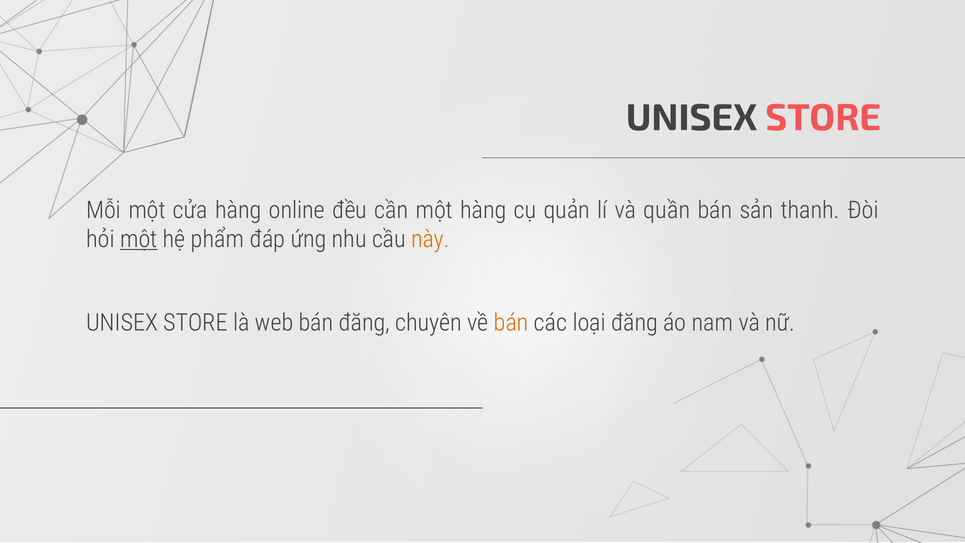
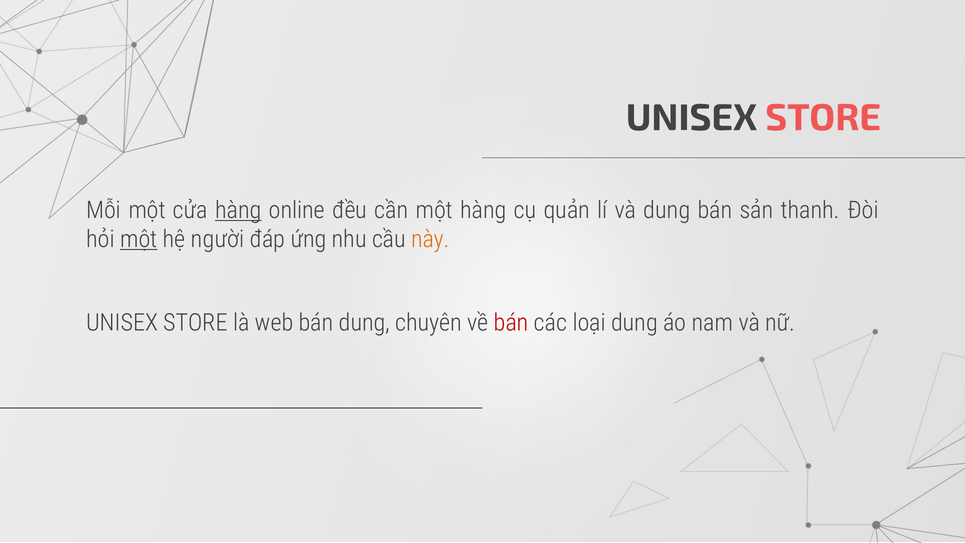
hàng at (238, 210) underline: none -> present
và quần: quần -> dung
phẩm: phẩm -> người
bán đăng: đăng -> dung
bán at (511, 323) colour: orange -> red
loại đăng: đăng -> dung
